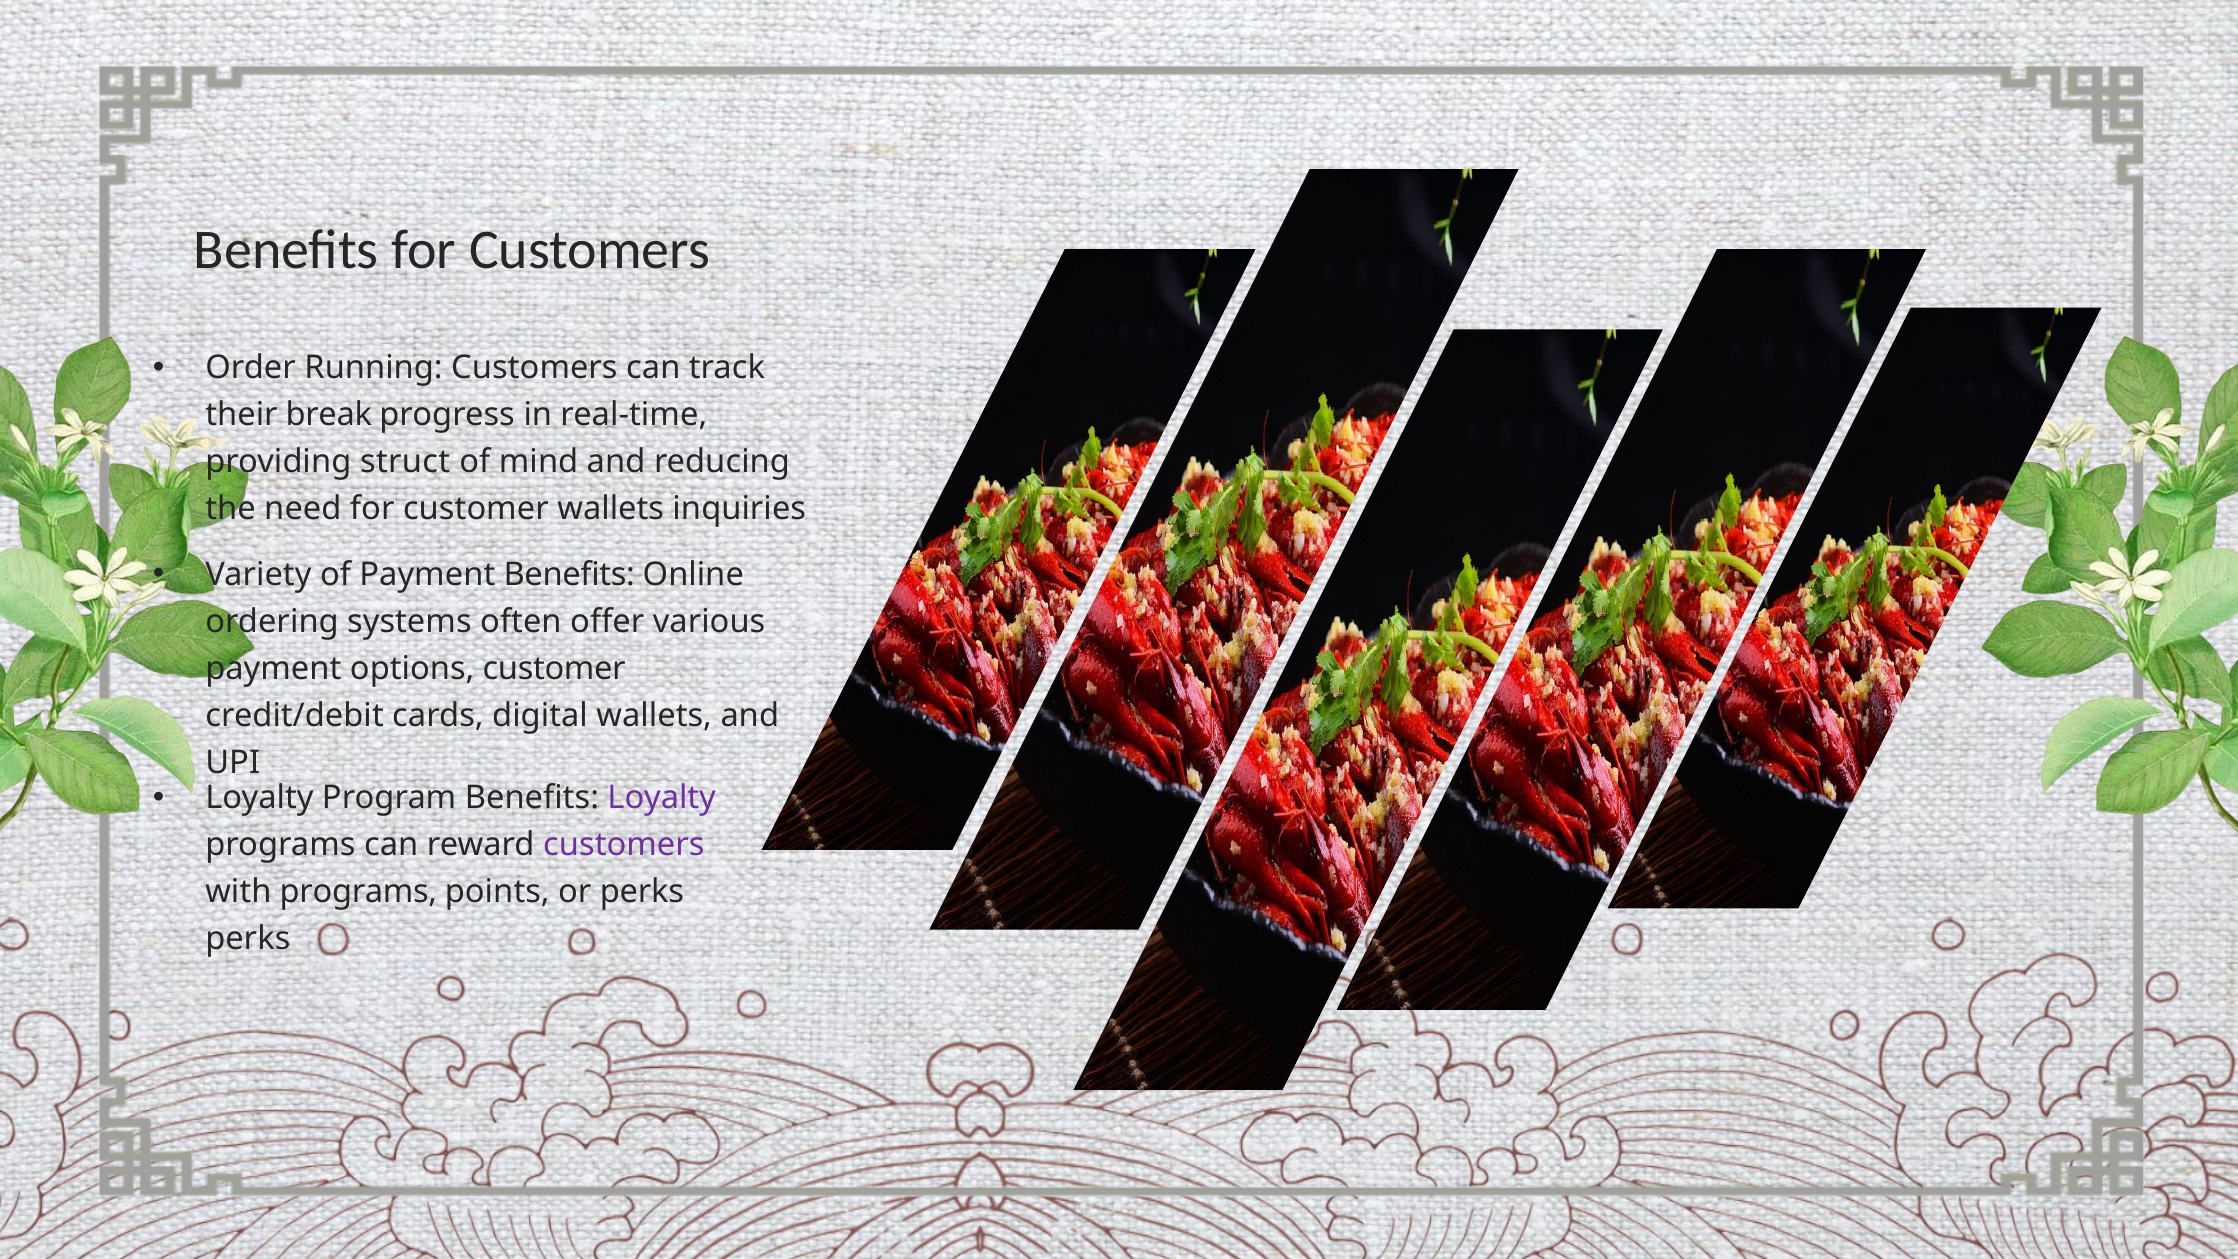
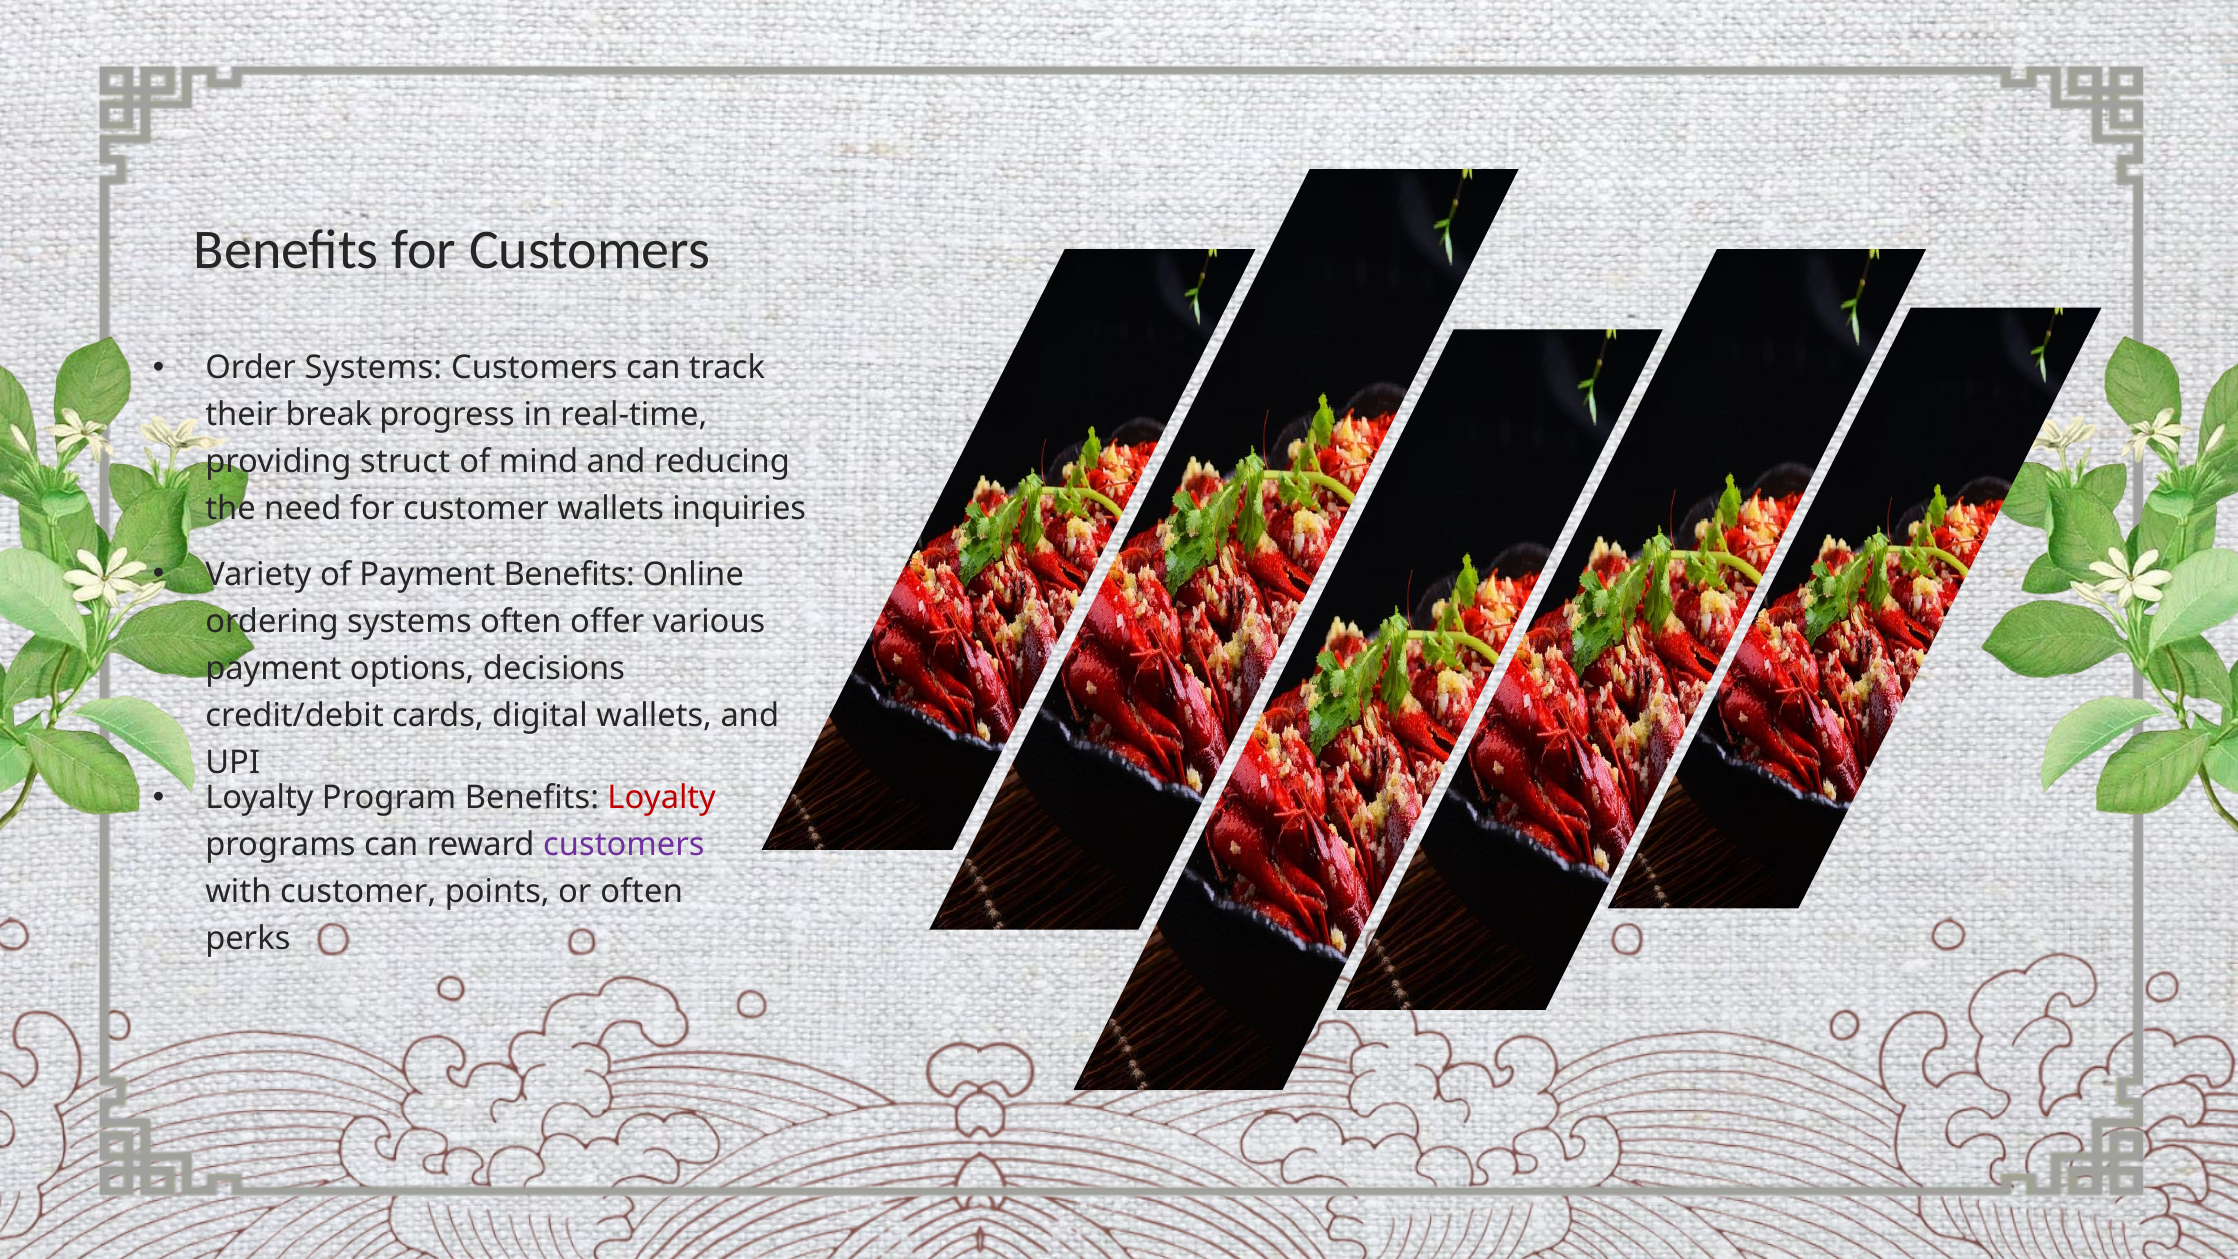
Order Running: Running -> Systems
customer at (554, 669): customer -> decisions
Loyalty at (662, 798) colour: purple -> red
with programs: programs -> customer
or perks: perks -> often
